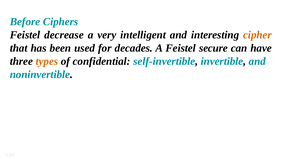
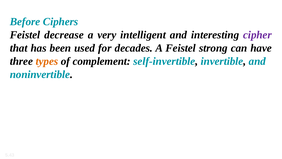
cipher colour: orange -> purple
secure: secure -> strong
confidential: confidential -> complement
